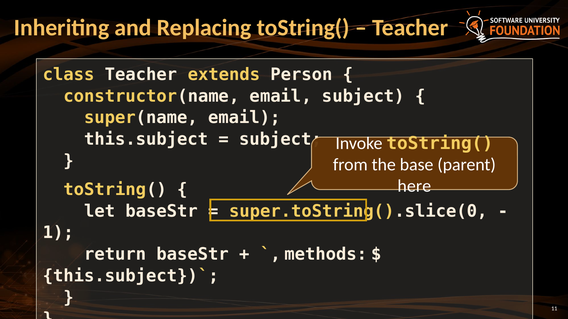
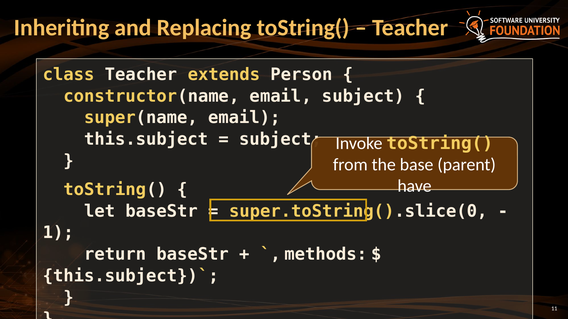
here: here -> have
